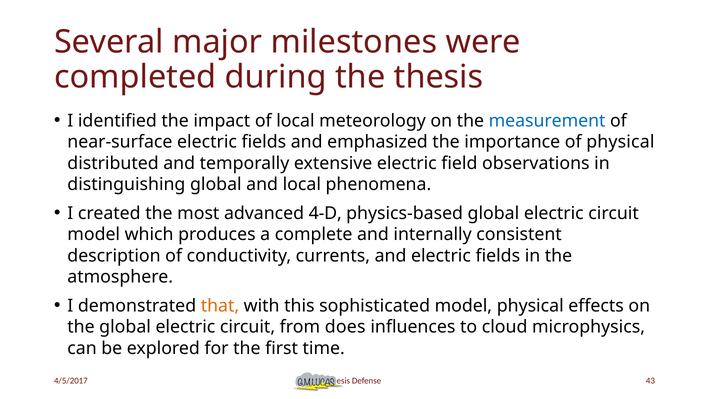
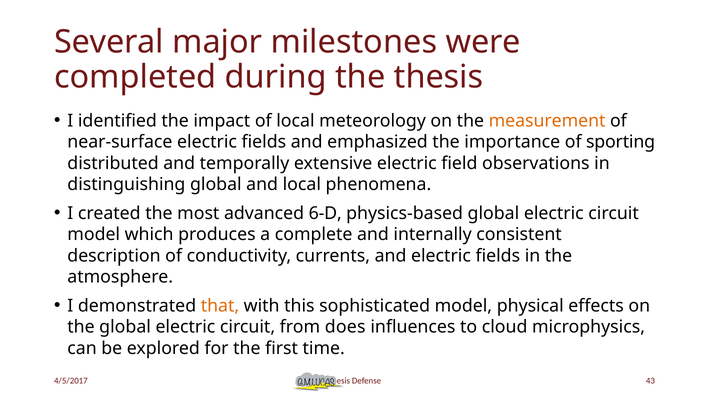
measurement colour: blue -> orange
of physical: physical -> sporting
4-D: 4-D -> 6-D
